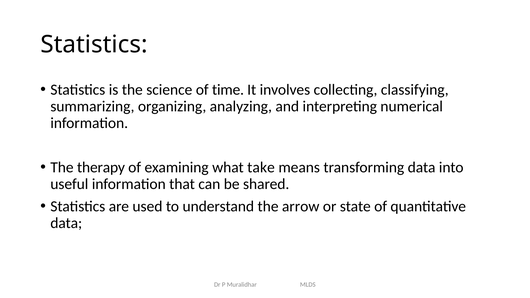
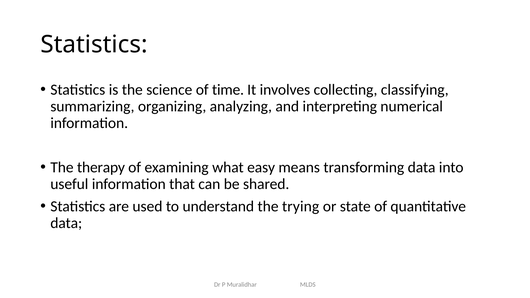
take: take -> easy
arrow: arrow -> trying
